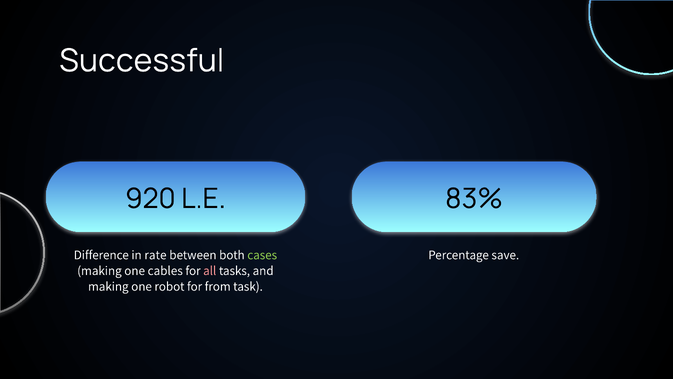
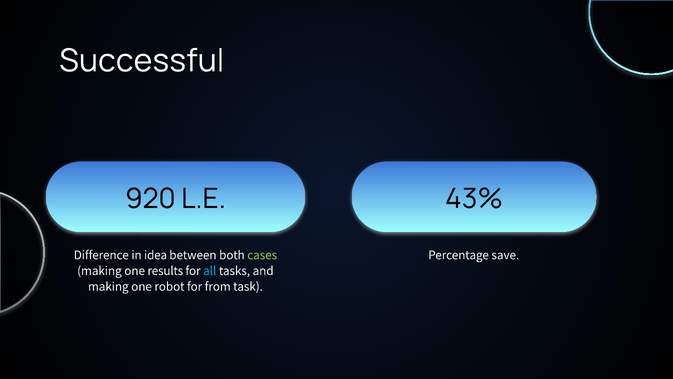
83%: 83% -> 43%
rate: rate -> idea
cables: cables -> results
all colour: pink -> light blue
